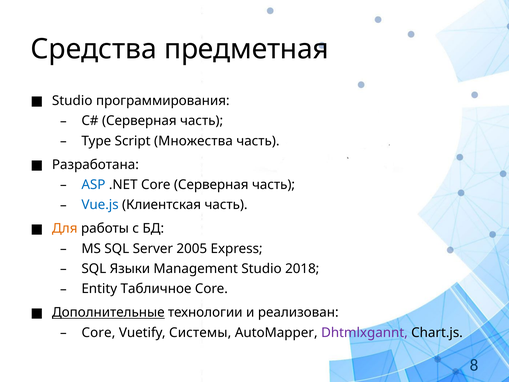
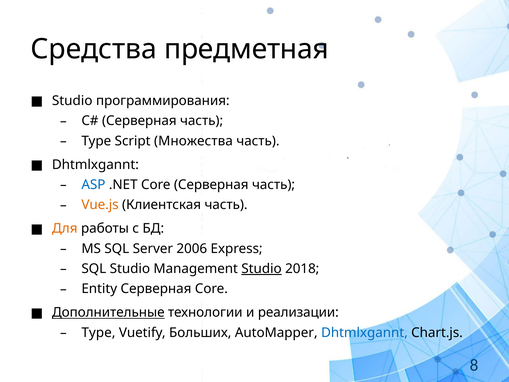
Разработана at (95, 164): Разработана -> Dhtmlxgannt
Vue.js colour: blue -> orange
2005: 2005 -> 2006
SQL Языки: Языки -> Studio
Studio at (262, 269) underline: none -> present
Entity Табличное: Табличное -> Серверная
реализован: реализован -> реализации
Core at (98, 332): Core -> Type
Системы: Системы -> Больших
Dhtmlxgannt at (364, 332) colour: purple -> blue
